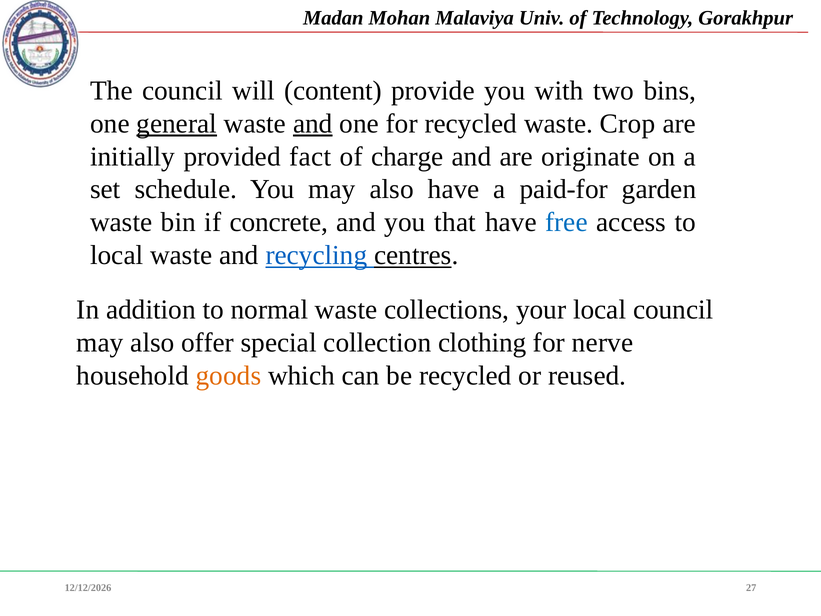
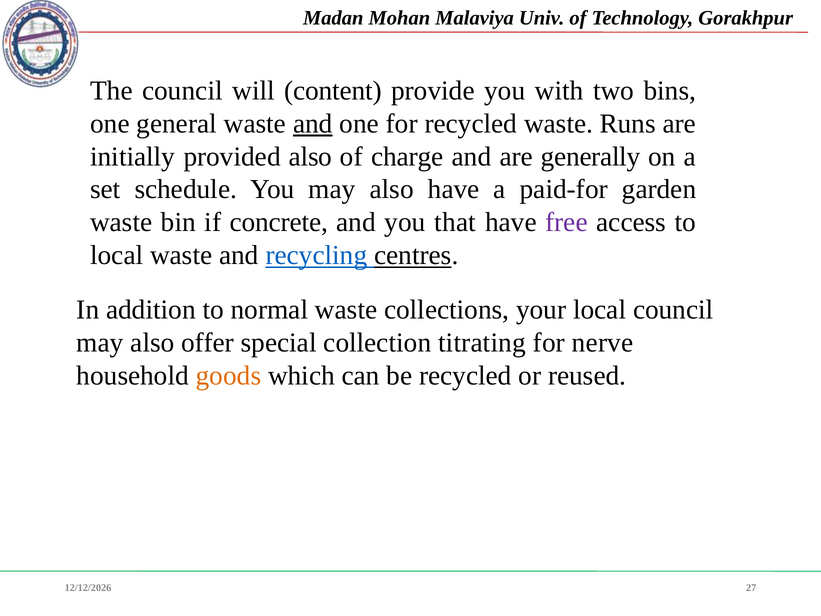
general underline: present -> none
Crop: Crop -> Runs
provided fact: fact -> also
originate: originate -> generally
free colour: blue -> purple
clothing: clothing -> titrating
